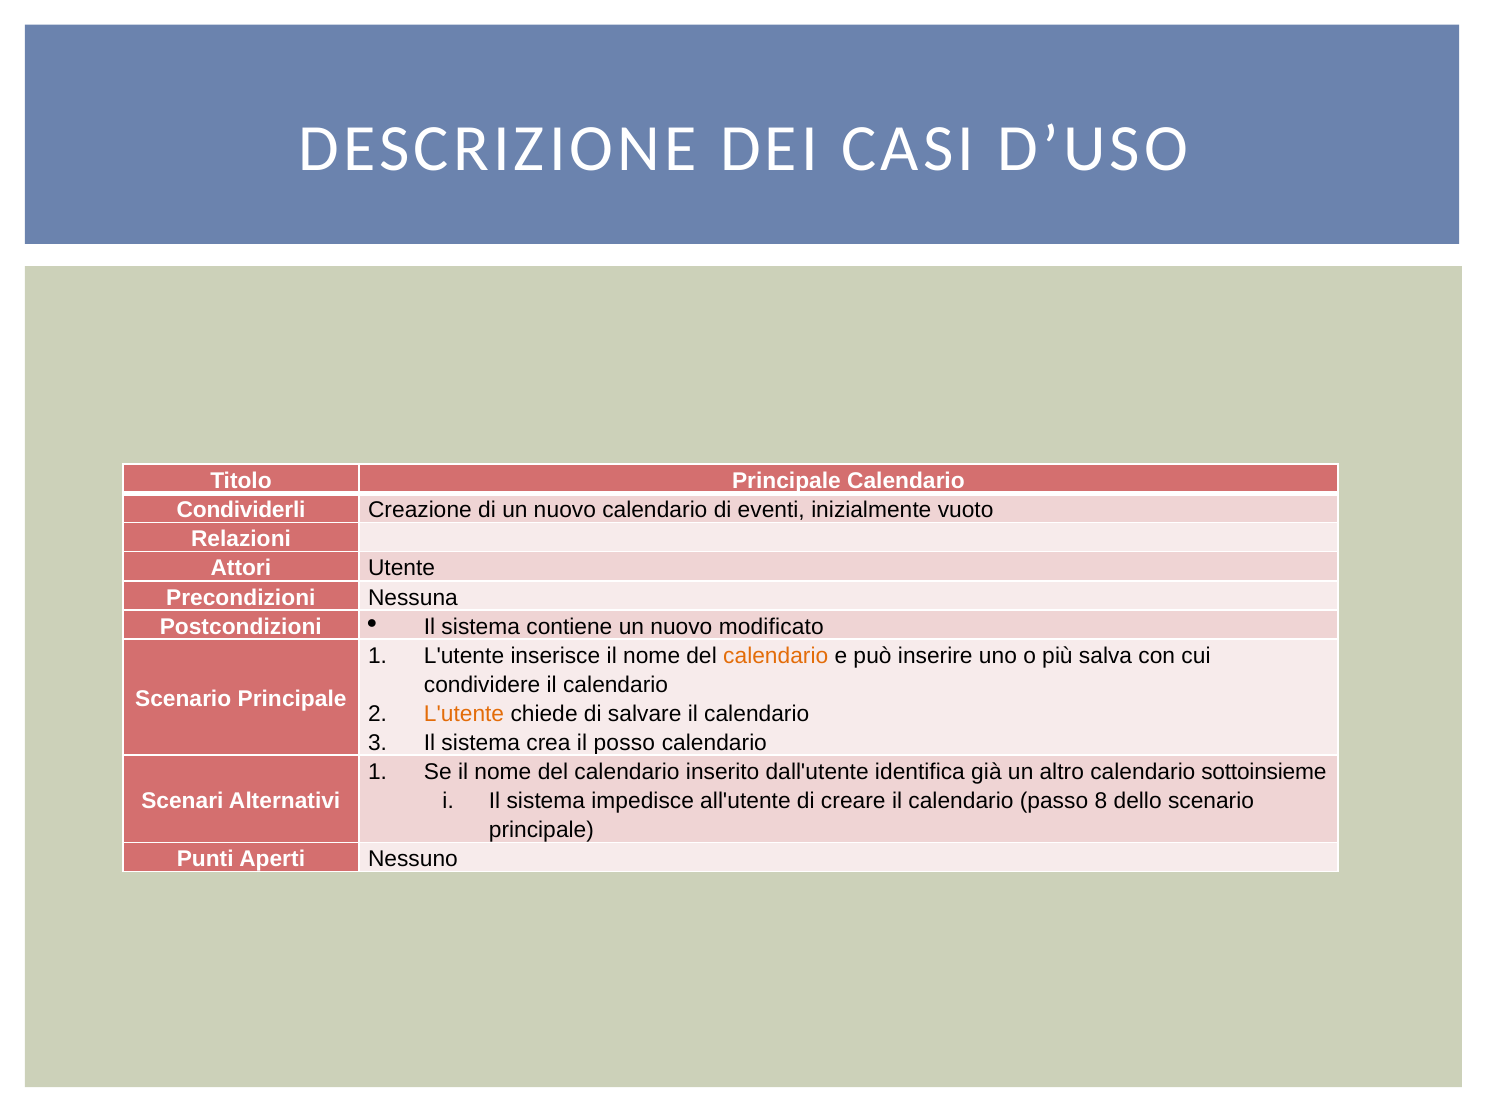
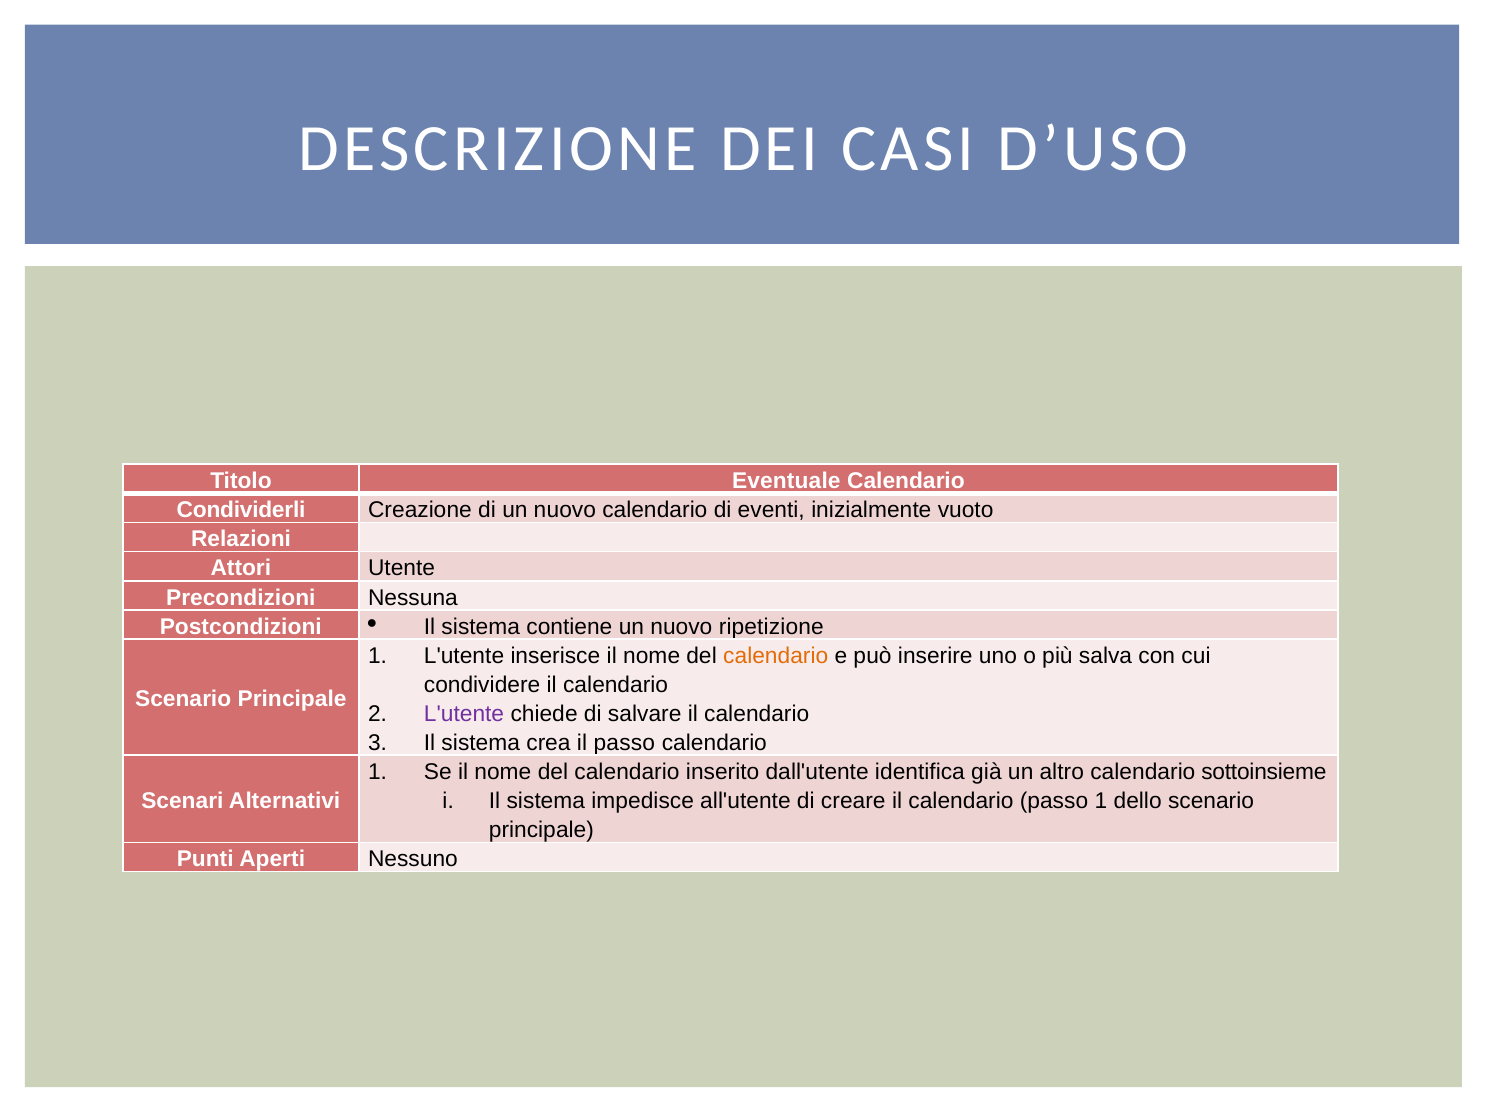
Titolo Principale: Principale -> Eventuale
modificato: modificato -> ripetizione
L'utente at (464, 714) colour: orange -> purple
il posso: posso -> passo
passo 8: 8 -> 1
